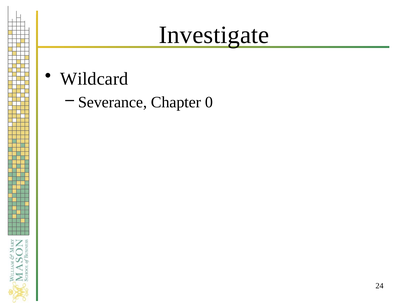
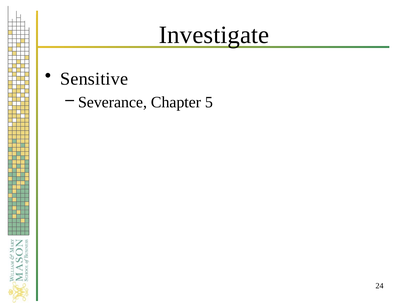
Wildcard: Wildcard -> Sensitive
0: 0 -> 5
